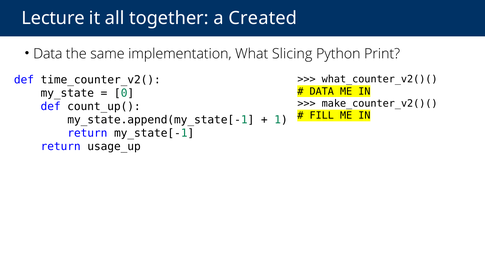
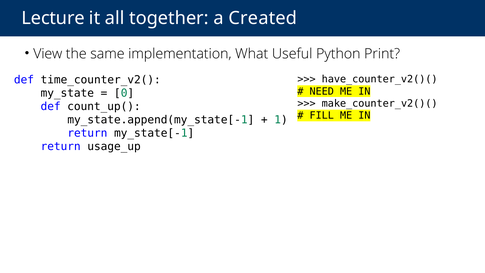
Data at (48, 54): Data -> View
Slicing: Slicing -> Useful
what_counter_v2()(: what_counter_v2()( -> have_counter_v2()(
DATA at (322, 91): DATA -> NEED
